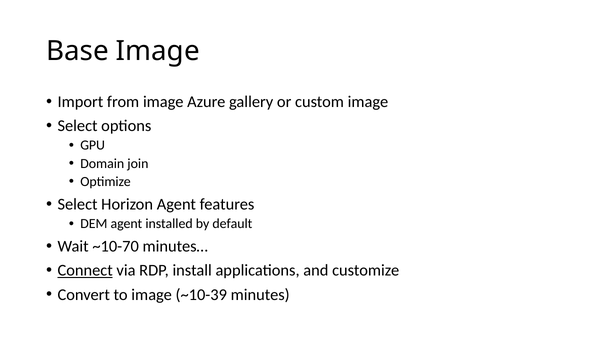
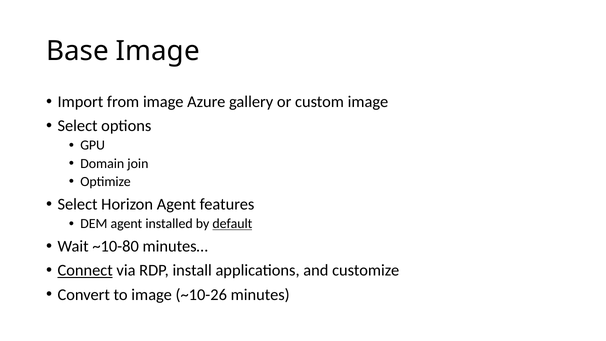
default underline: none -> present
~10-70: ~10-70 -> ~10-80
~10-39: ~10-39 -> ~10-26
